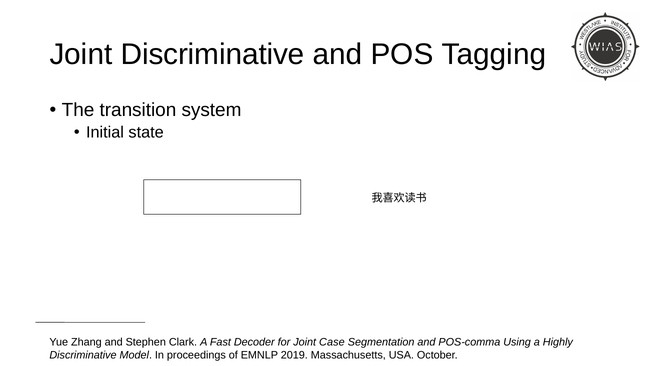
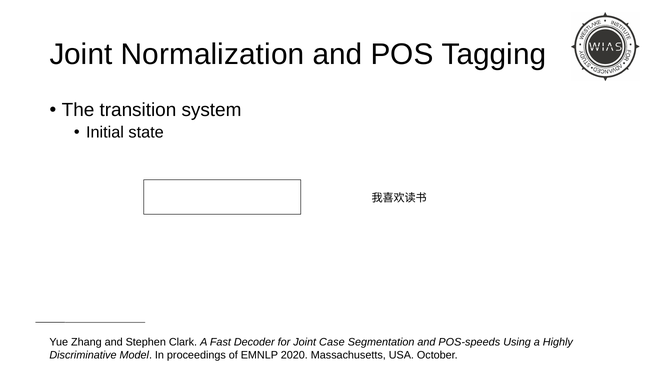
Joint Discriminative: Discriminative -> Normalization
POS-comma: POS-comma -> POS-speeds
2019: 2019 -> 2020
